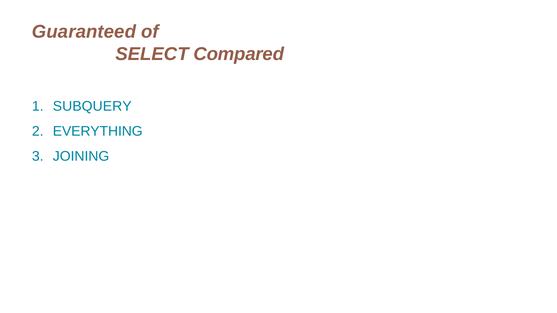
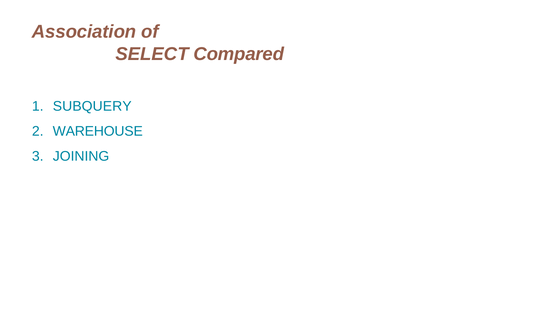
Guaranteed: Guaranteed -> Association
EVERYTHING: EVERYTHING -> WAREHOUSE
